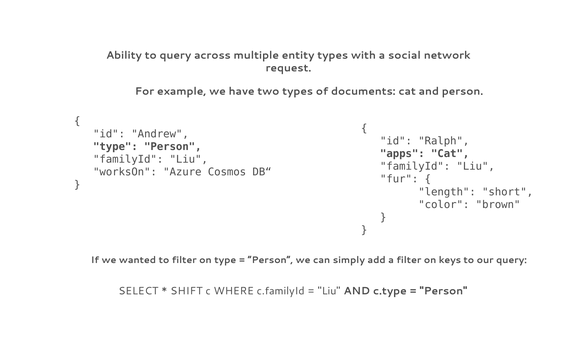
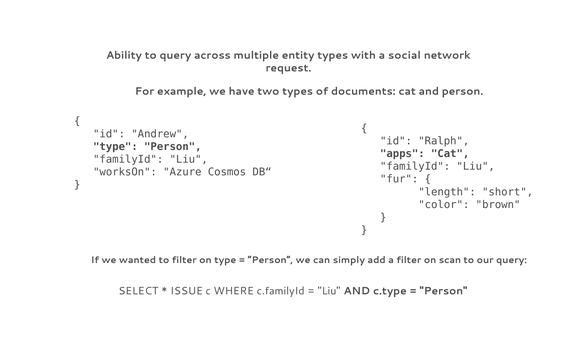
keys: keys -> scan
SHIFT: SHIFT -> ISSUE
